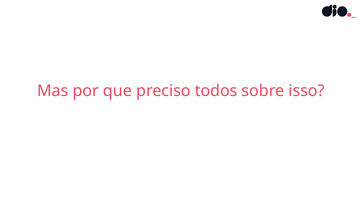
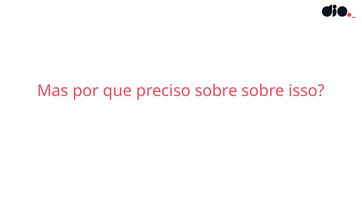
preciso todos: todos -> sobre
